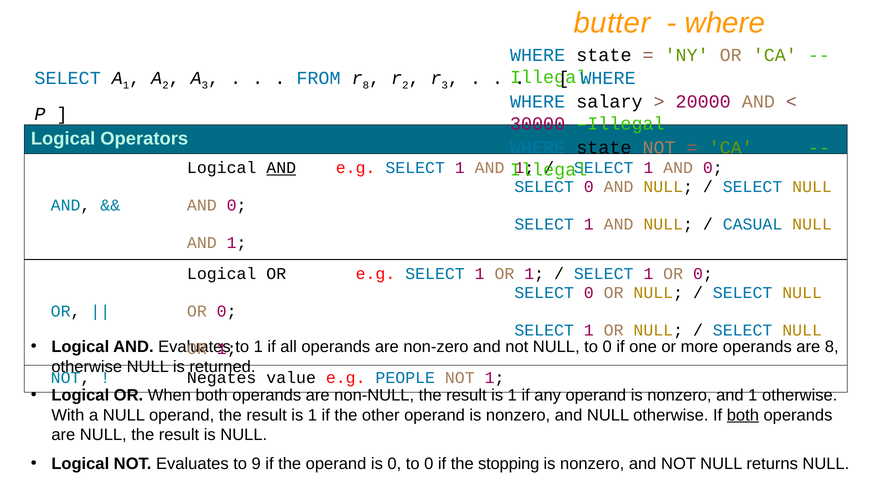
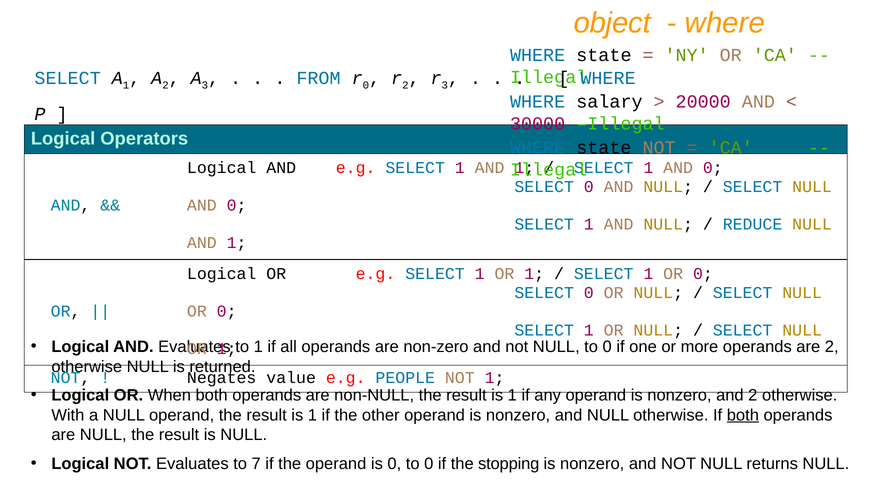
butter: butter -> object
8 at (366, 85): 8 -> 0
AND at (281, 168) underline: present -> none
CASUAL: CASUAL -> REDUCE
are 8: 8 -> 2
nonzero and 1: 1 -> 2
9: 9 -> 7
